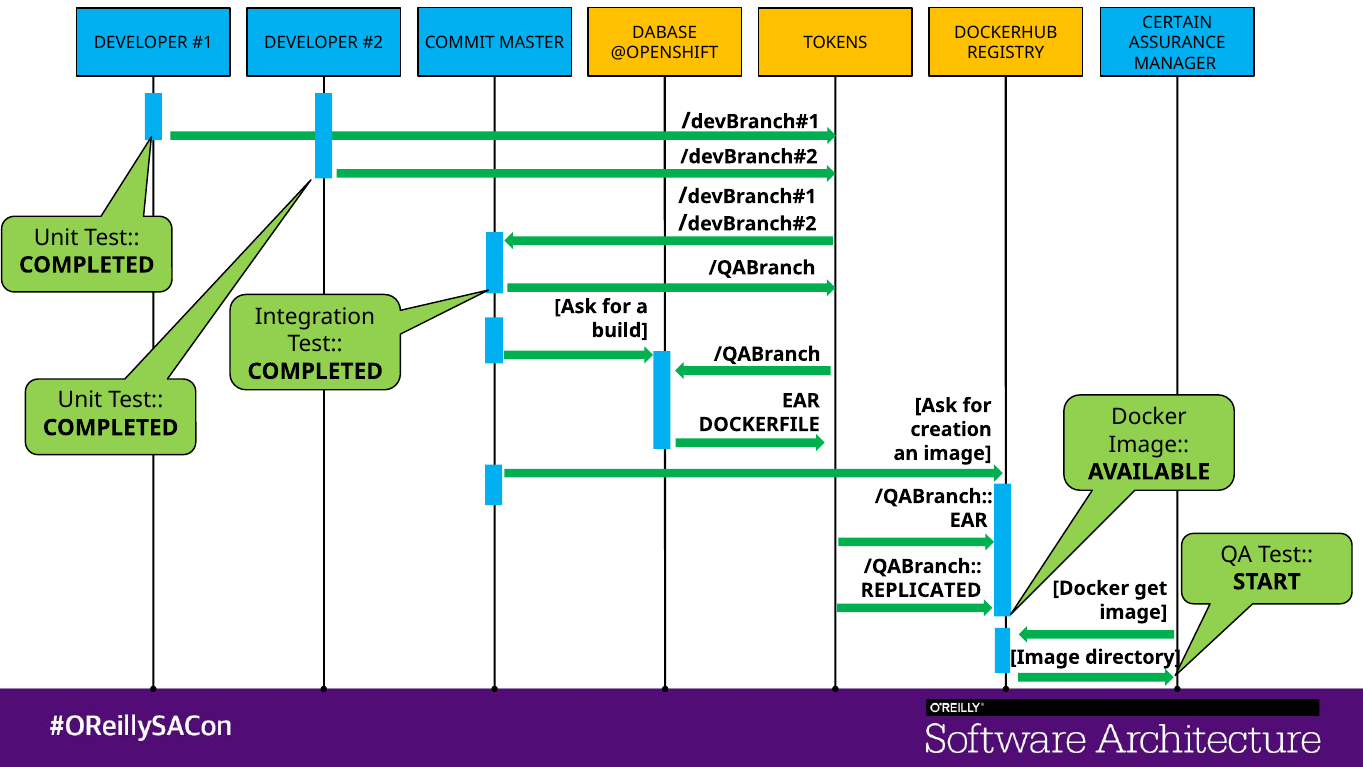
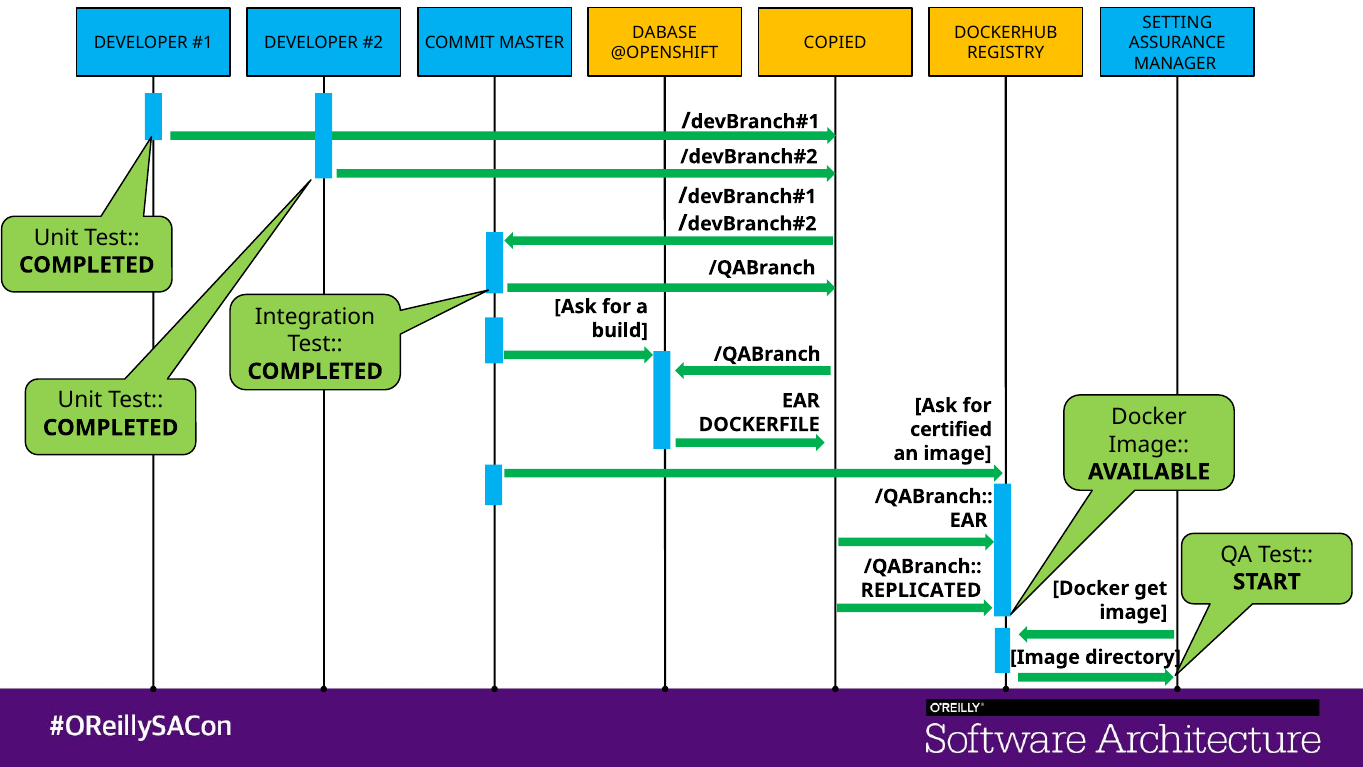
CERTAIN: CERTAIN -> SETTING
TOKENS: TOKENS -> COPIED
creation: creation -> certified
